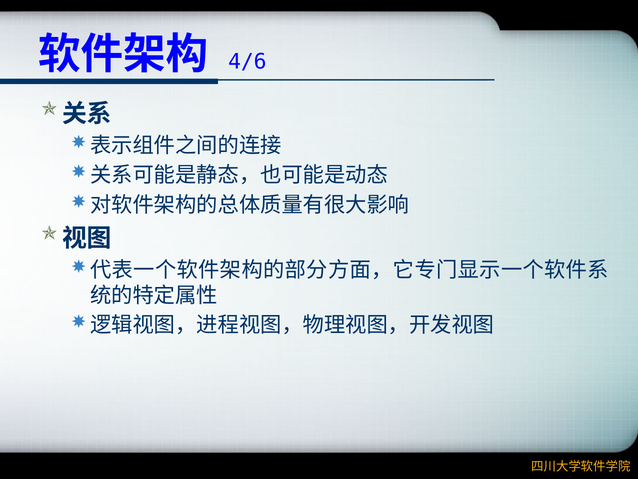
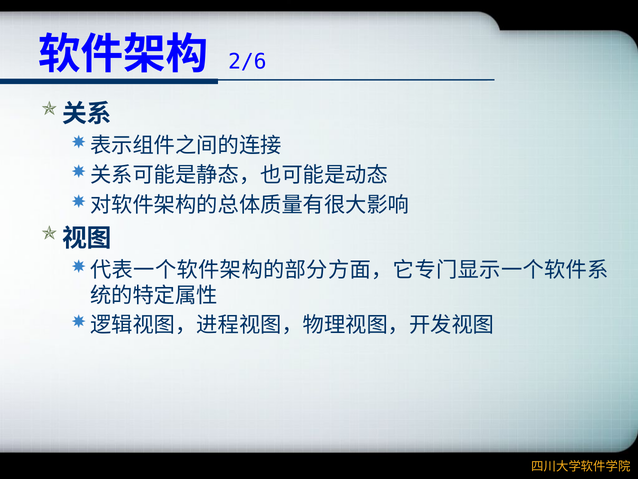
4/6: 4/6 -> 2/6
